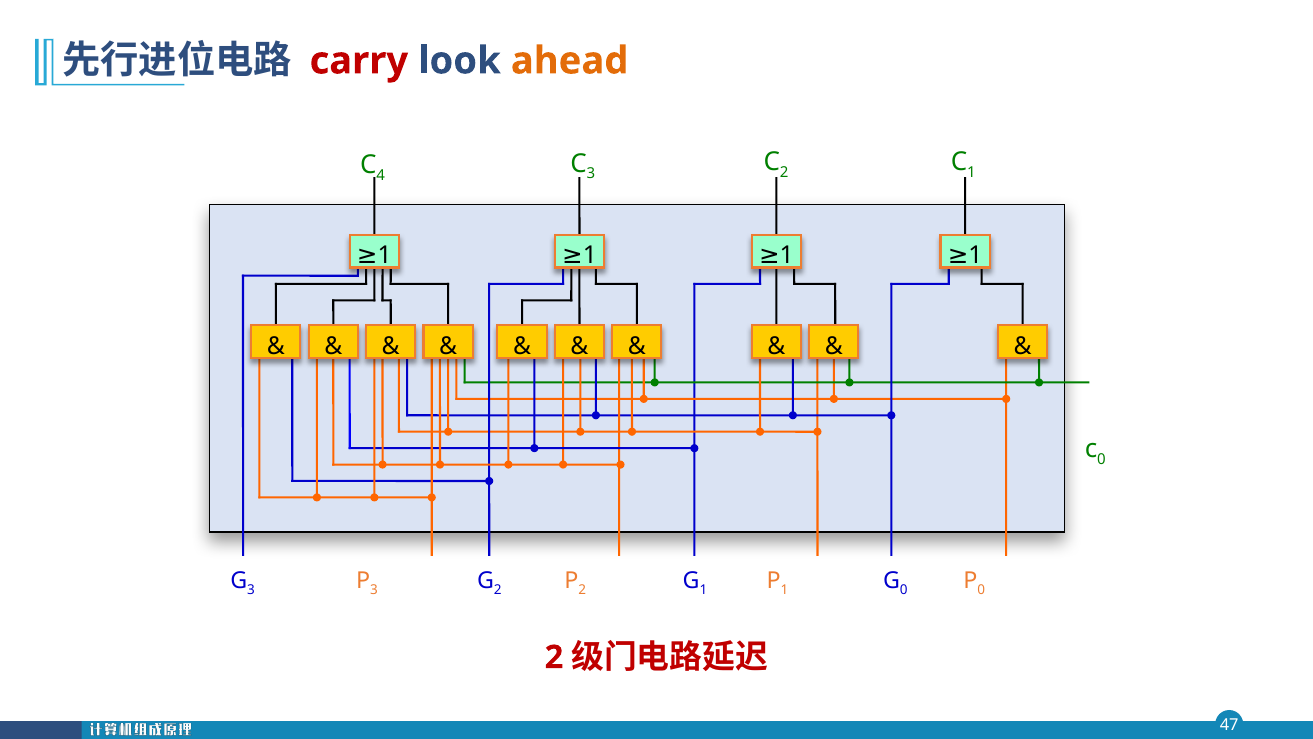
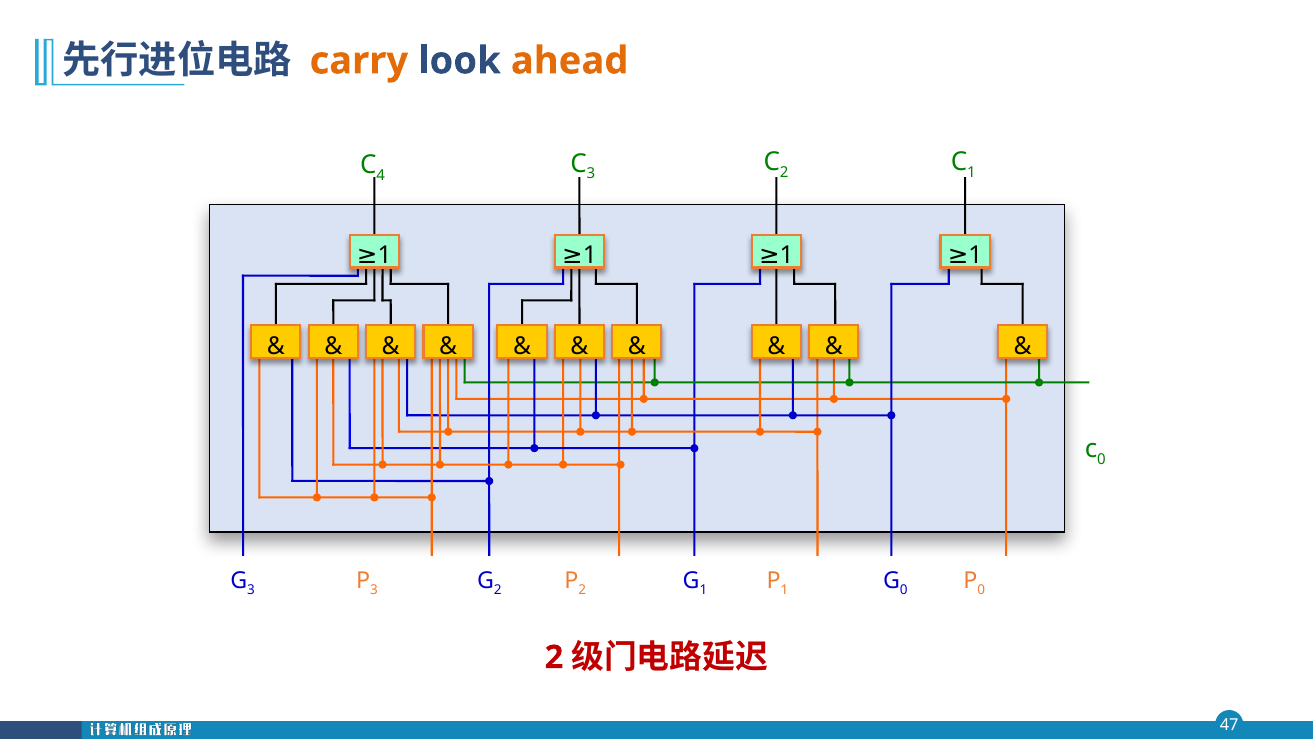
carry colour: red -> orange
